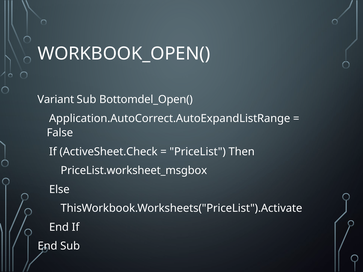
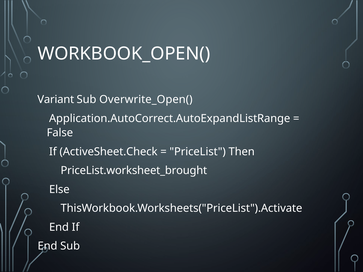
Bottomdel_Open(: Bottomdel_Open( -> Overwrite_Open(
PriceList.worksheet_msgbox: PriceList.worksheet_msgbox -> PriceList.worksheet_brought
